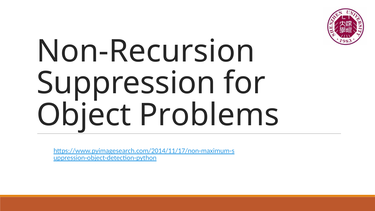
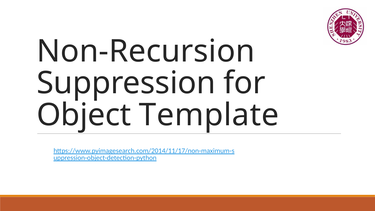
Problems: Problems -> Template
